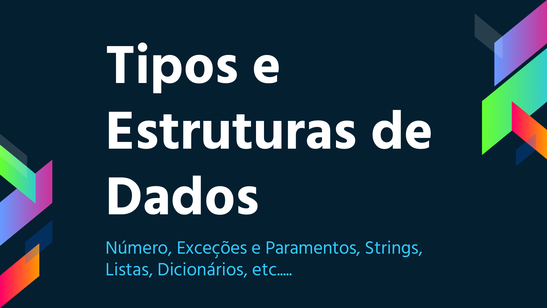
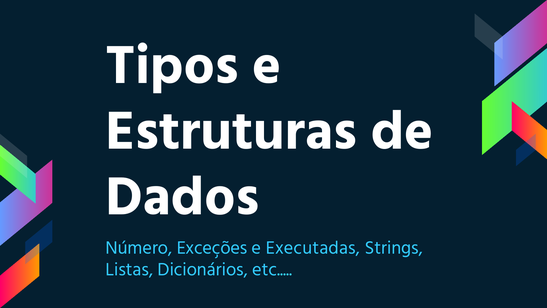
Paramentos: Paramentos -> Executadas
